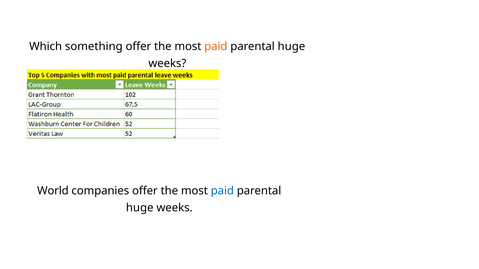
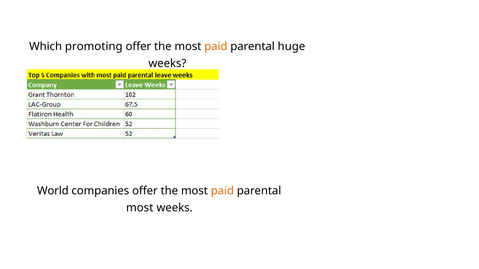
something: something -> promoting
paid at (222, 191) colour: blue -> orange
huge at (140, 208): huge -> most
